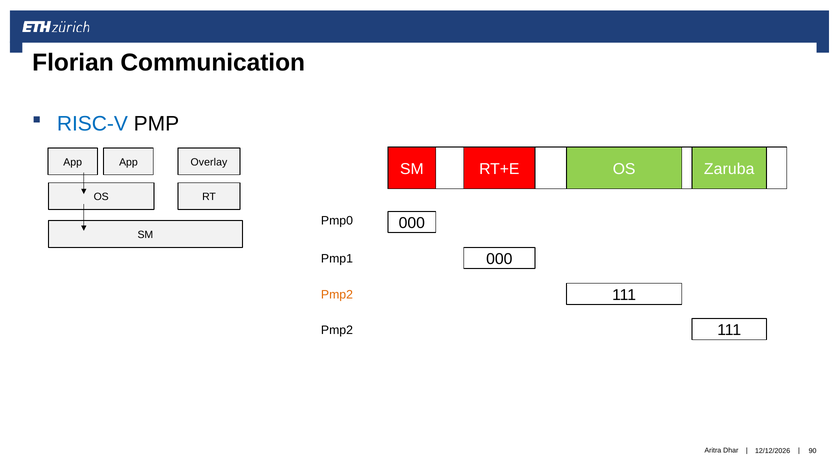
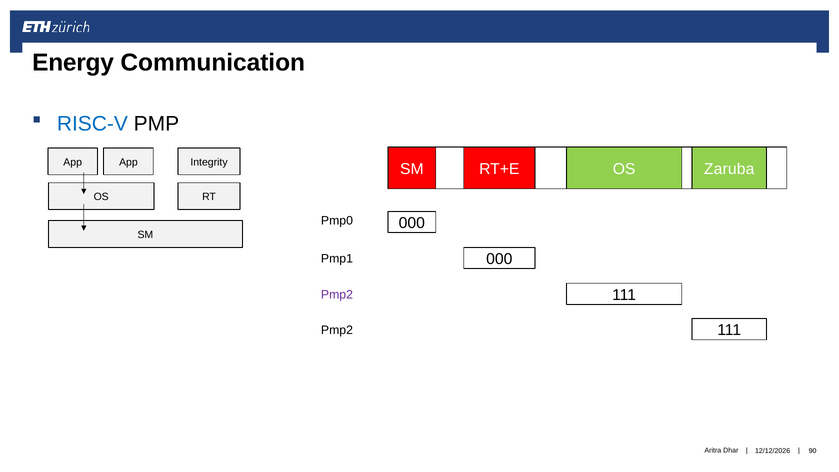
Florian: Florian -> Energy
Overlay: Overlay -> Integrity
Pmp2 at (337, 295) colour: orange -> purple
